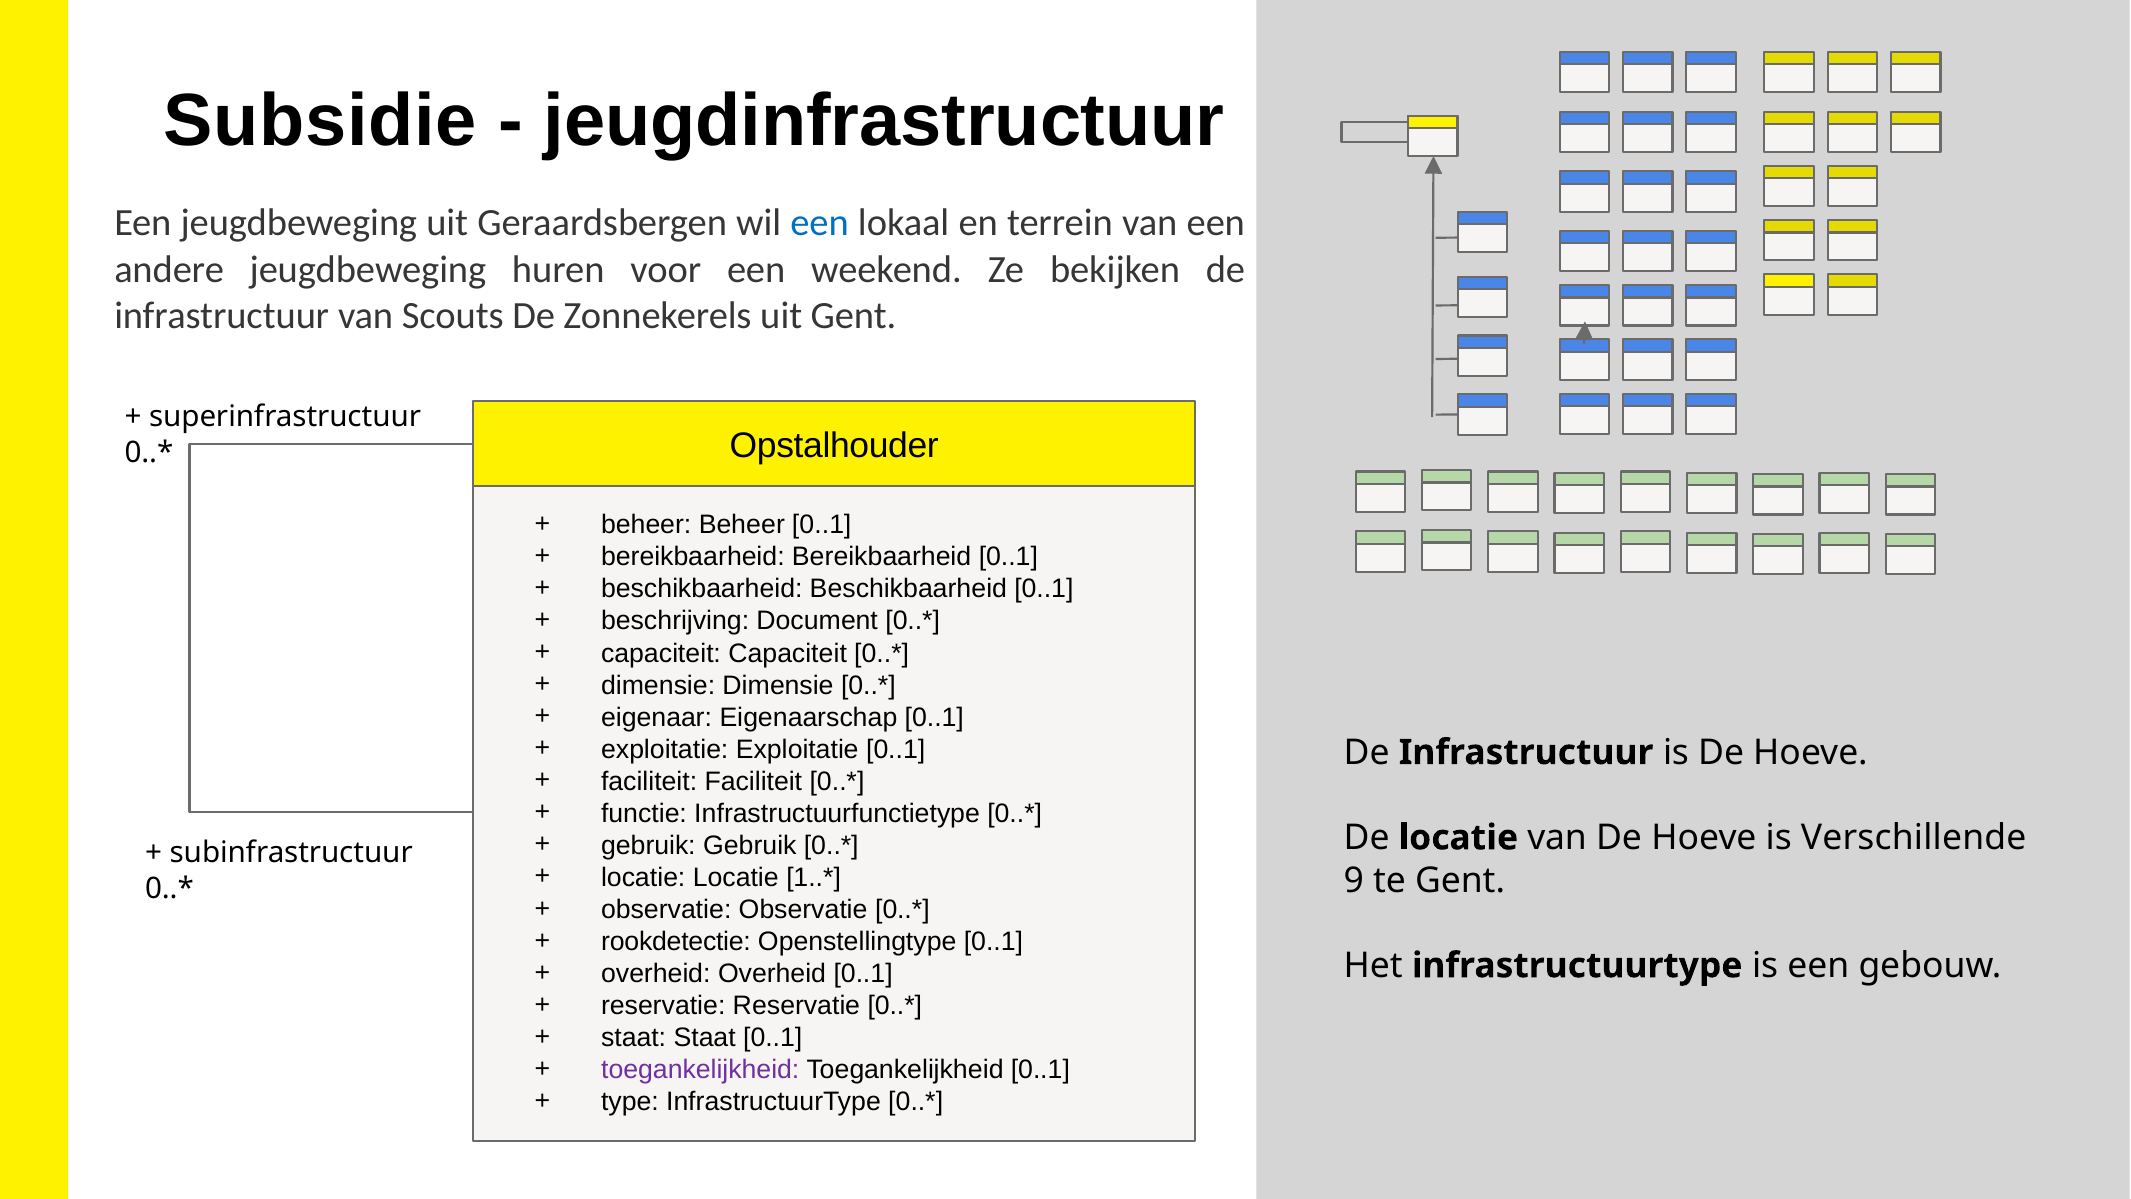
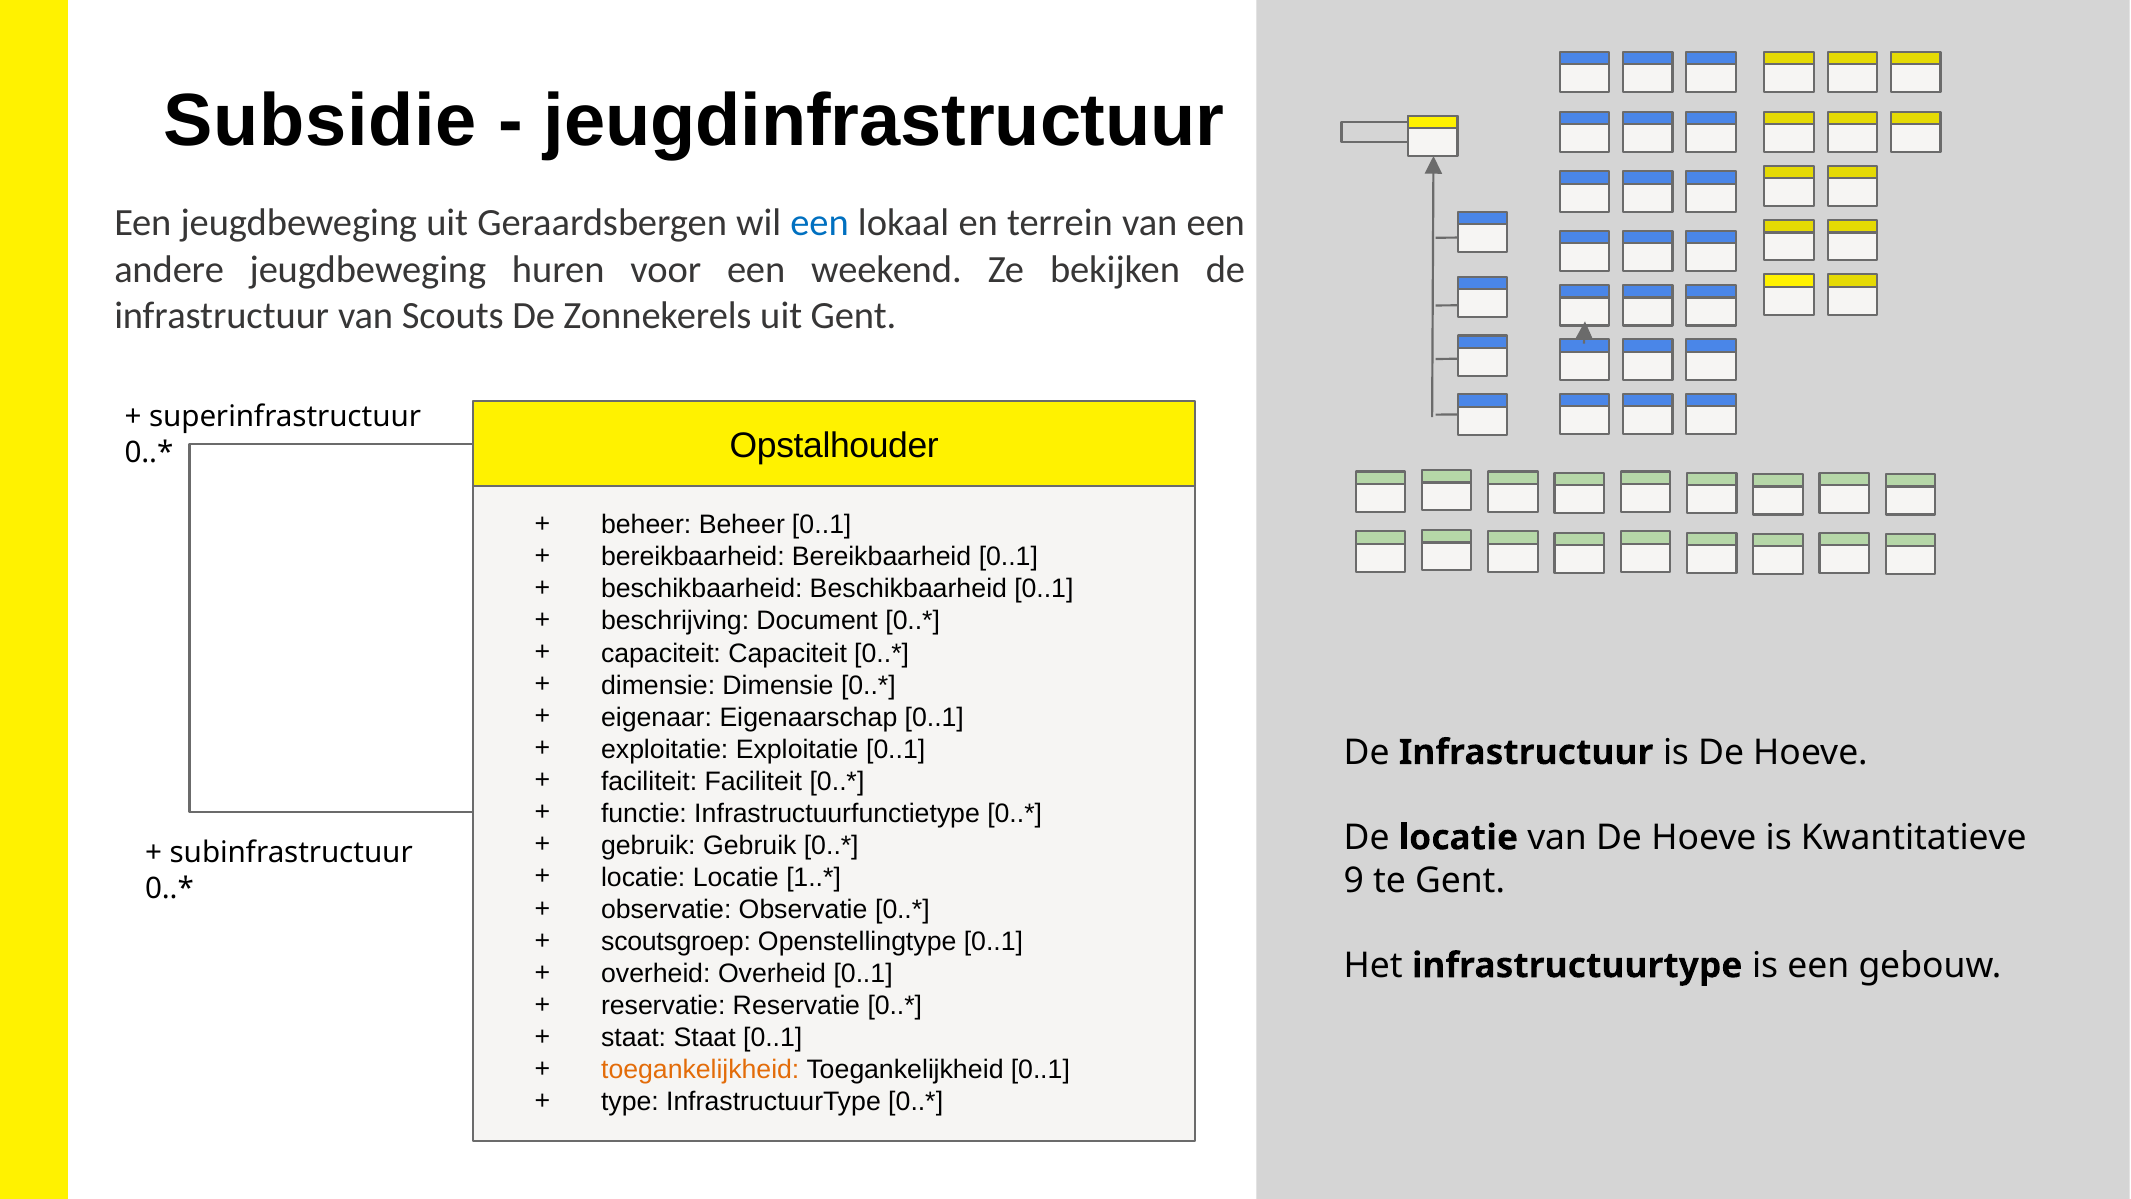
Verschillende: Verschillende -> Kwantitatieve
rookdetectie: rookdetectie -> scoutsgroep
toegankelijkheid at (700, 1070) colour: purple -> orange
